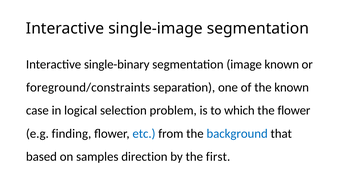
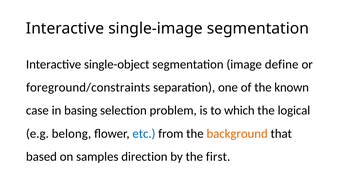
single-binary: single-binary -> single-object
image known: known -> define
logical: logical -> basing
the flower: flower -> logical
finding: finding -> belong
background colour: blue -> orange
